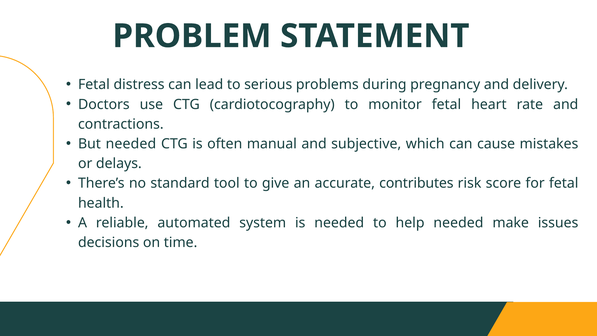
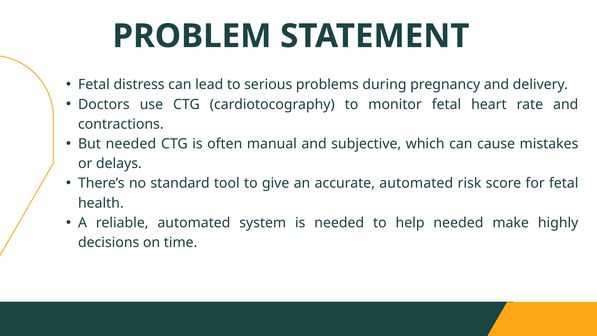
accurate contributes: contributes -> automated
issues: issues -> highly
